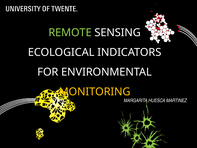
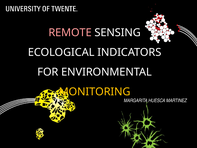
REMOTE colour: light green -> pink
